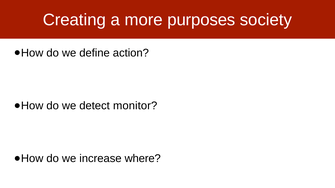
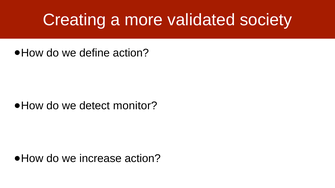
purposes: purposes -> validated
increase where: where -> action
